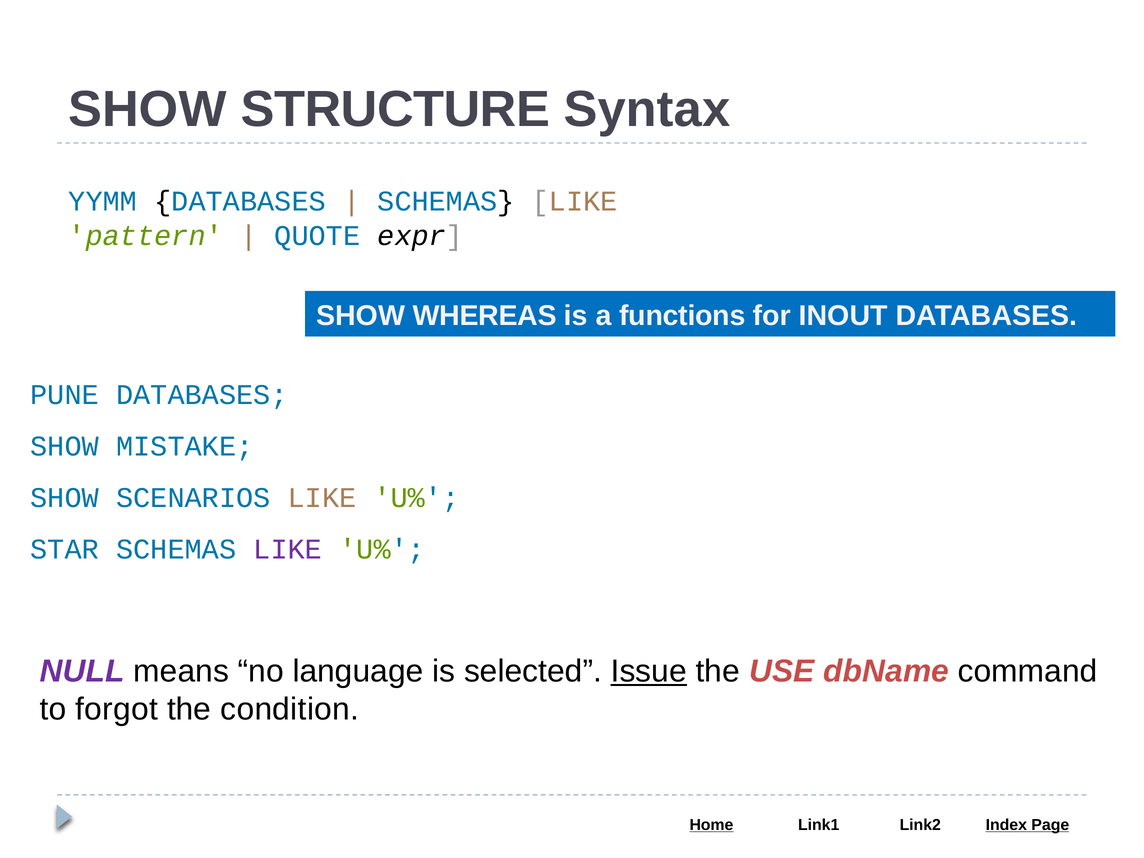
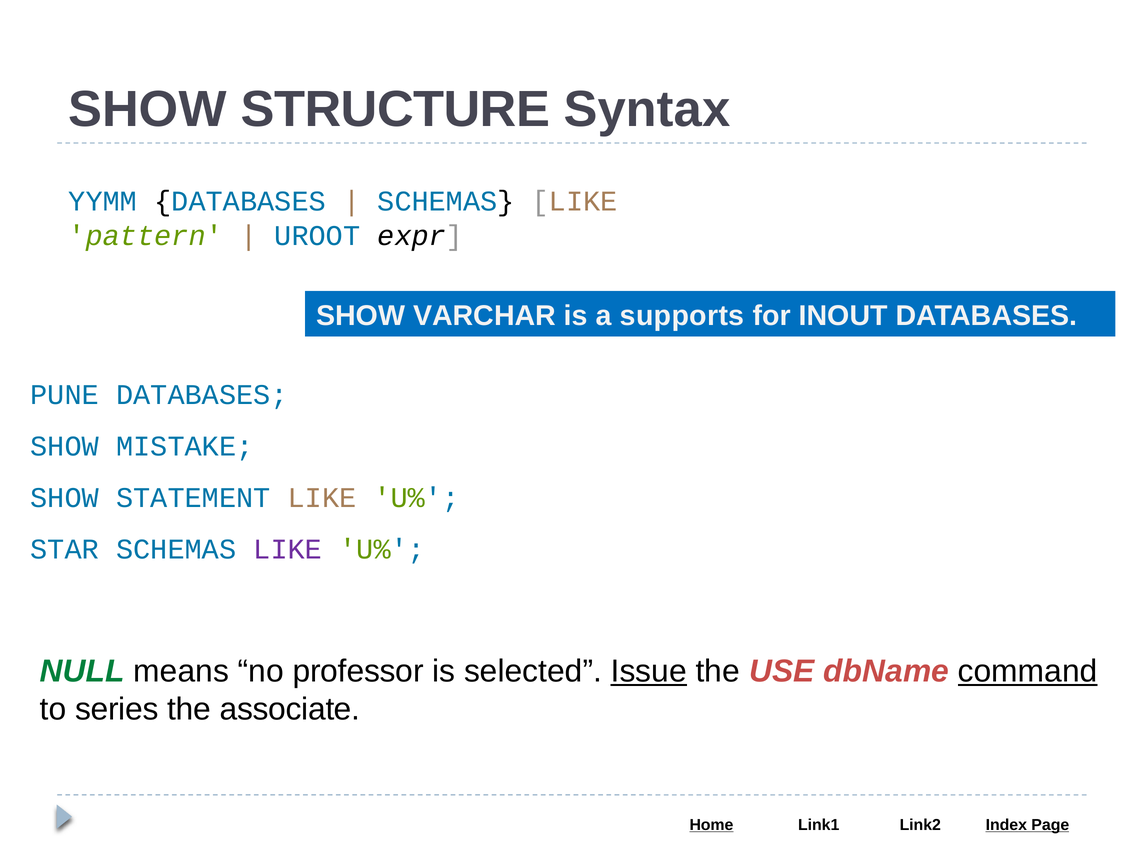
QUOTE: QUOTE -> UROOT
WHEREAS: WHEREAS -> VARCHAR
functions: functions -> supports
SCENARIOS: SCENARIOS -> STATEMENT
NULL colour: purple -> green
language: language -> professor
command underline: none -> present
forgot: forgot -> series
condition: condition -> associate
